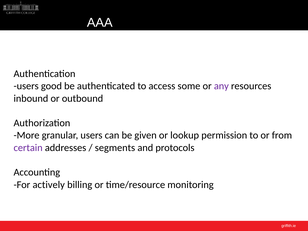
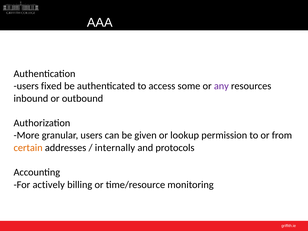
good: good -> fixed
certain colour: purple -> orange
segments: segments -> internally
